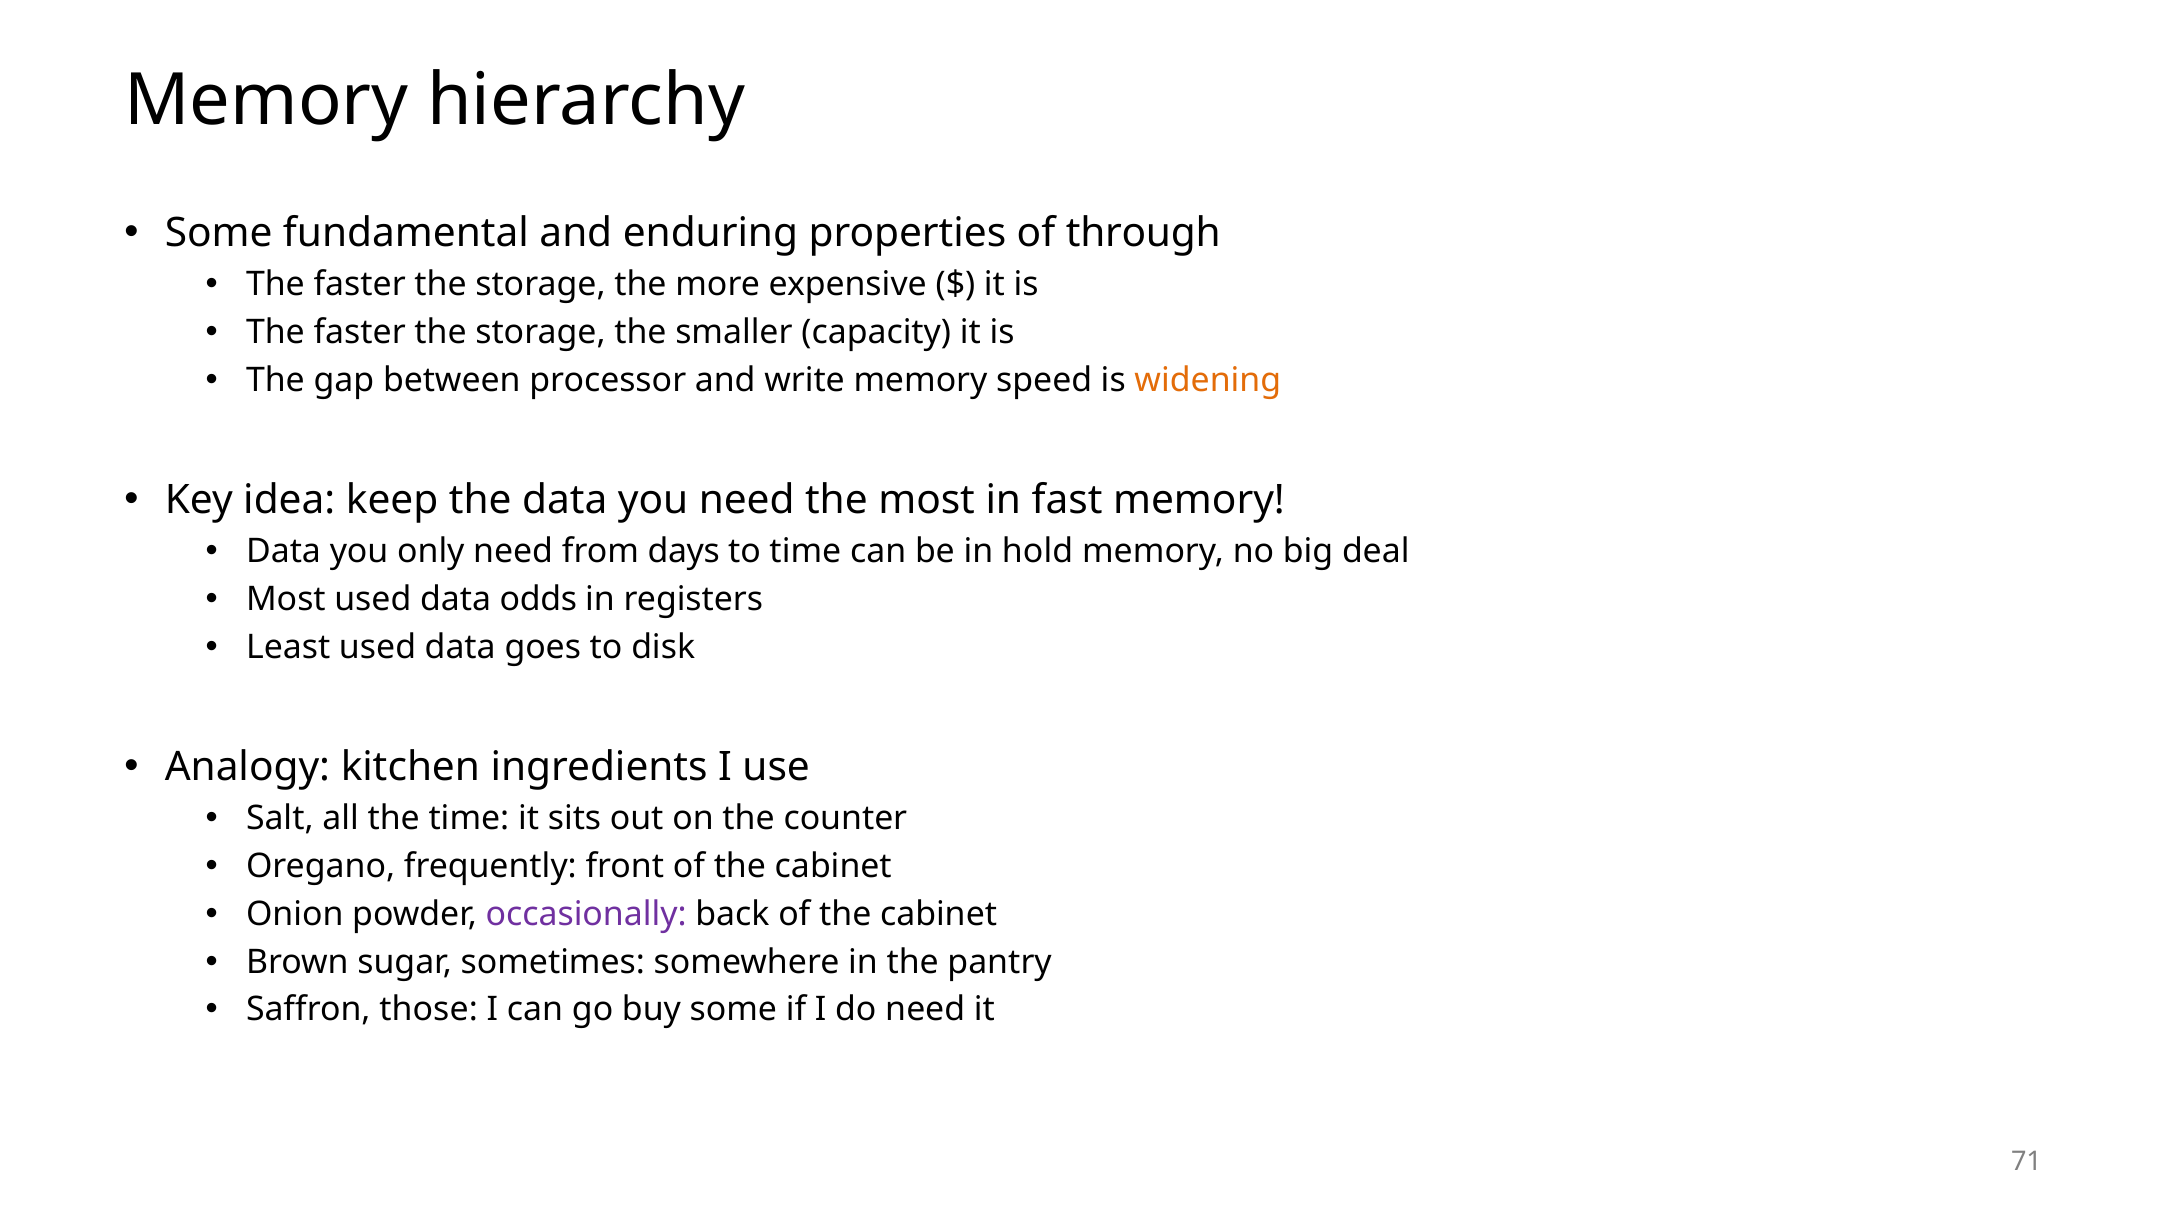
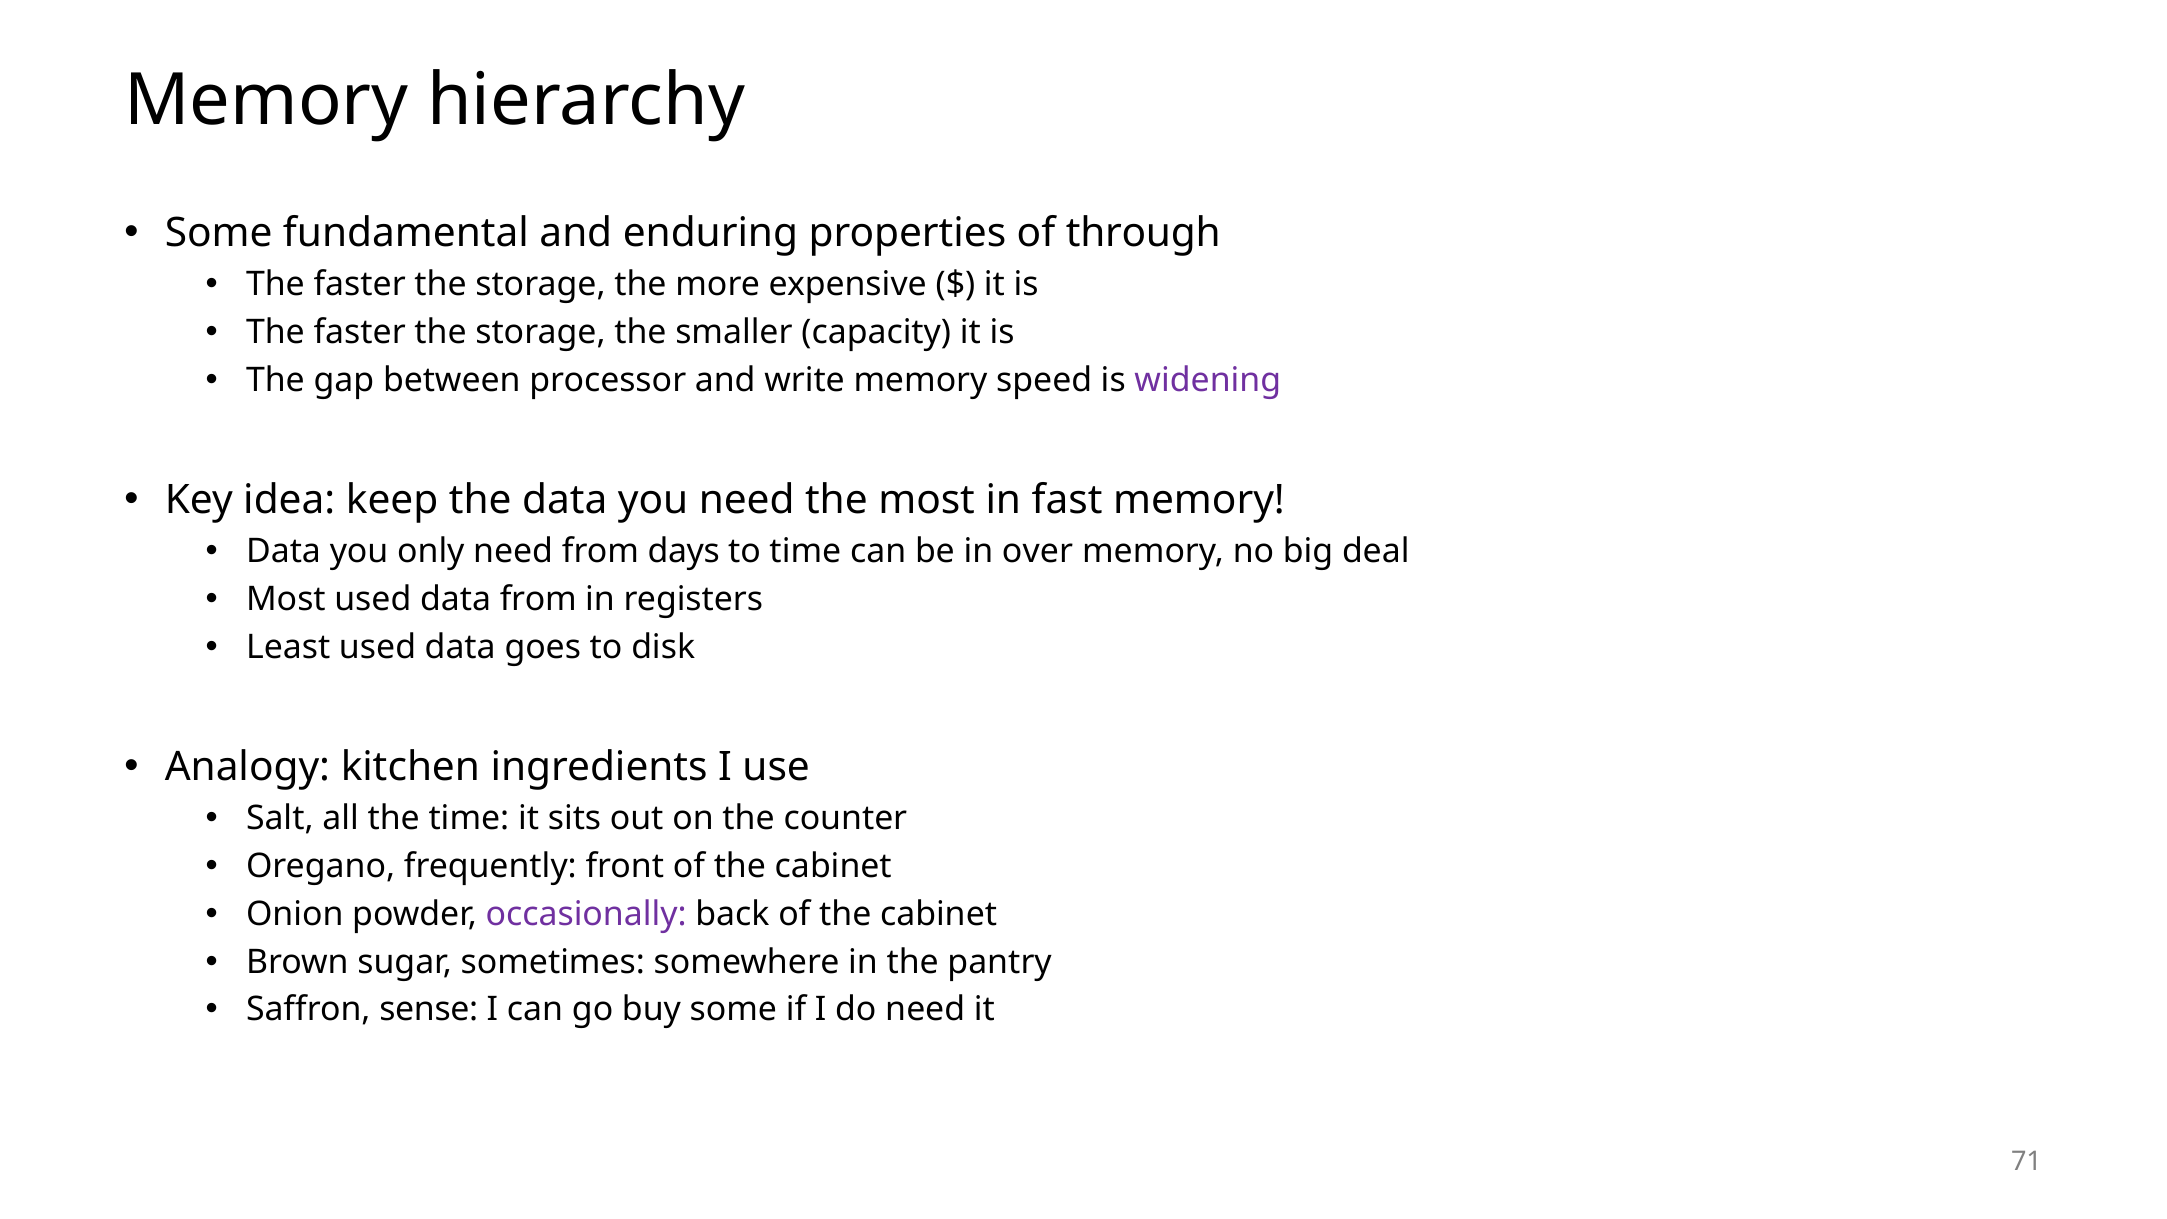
widening colour: orange -> purple
hold: hold -> over
data odds: odds -> from
those: those -> sense
